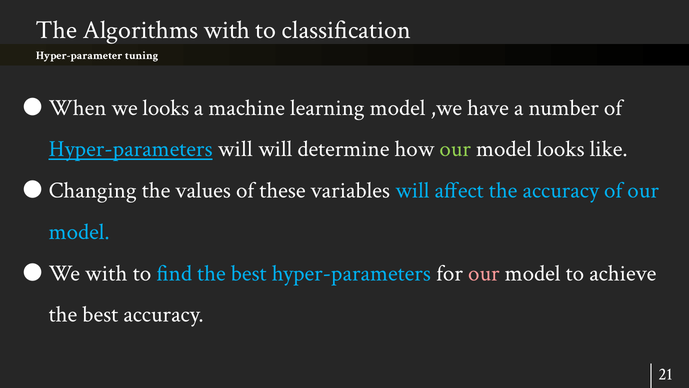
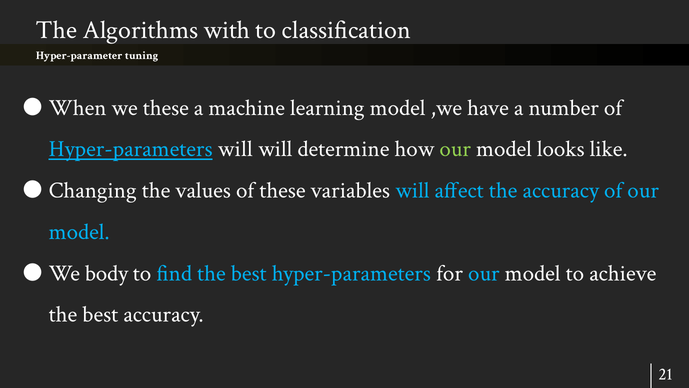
we looks: looks -> these
We with: with -> body
our at (484, 273) colour: pink -> light blue
